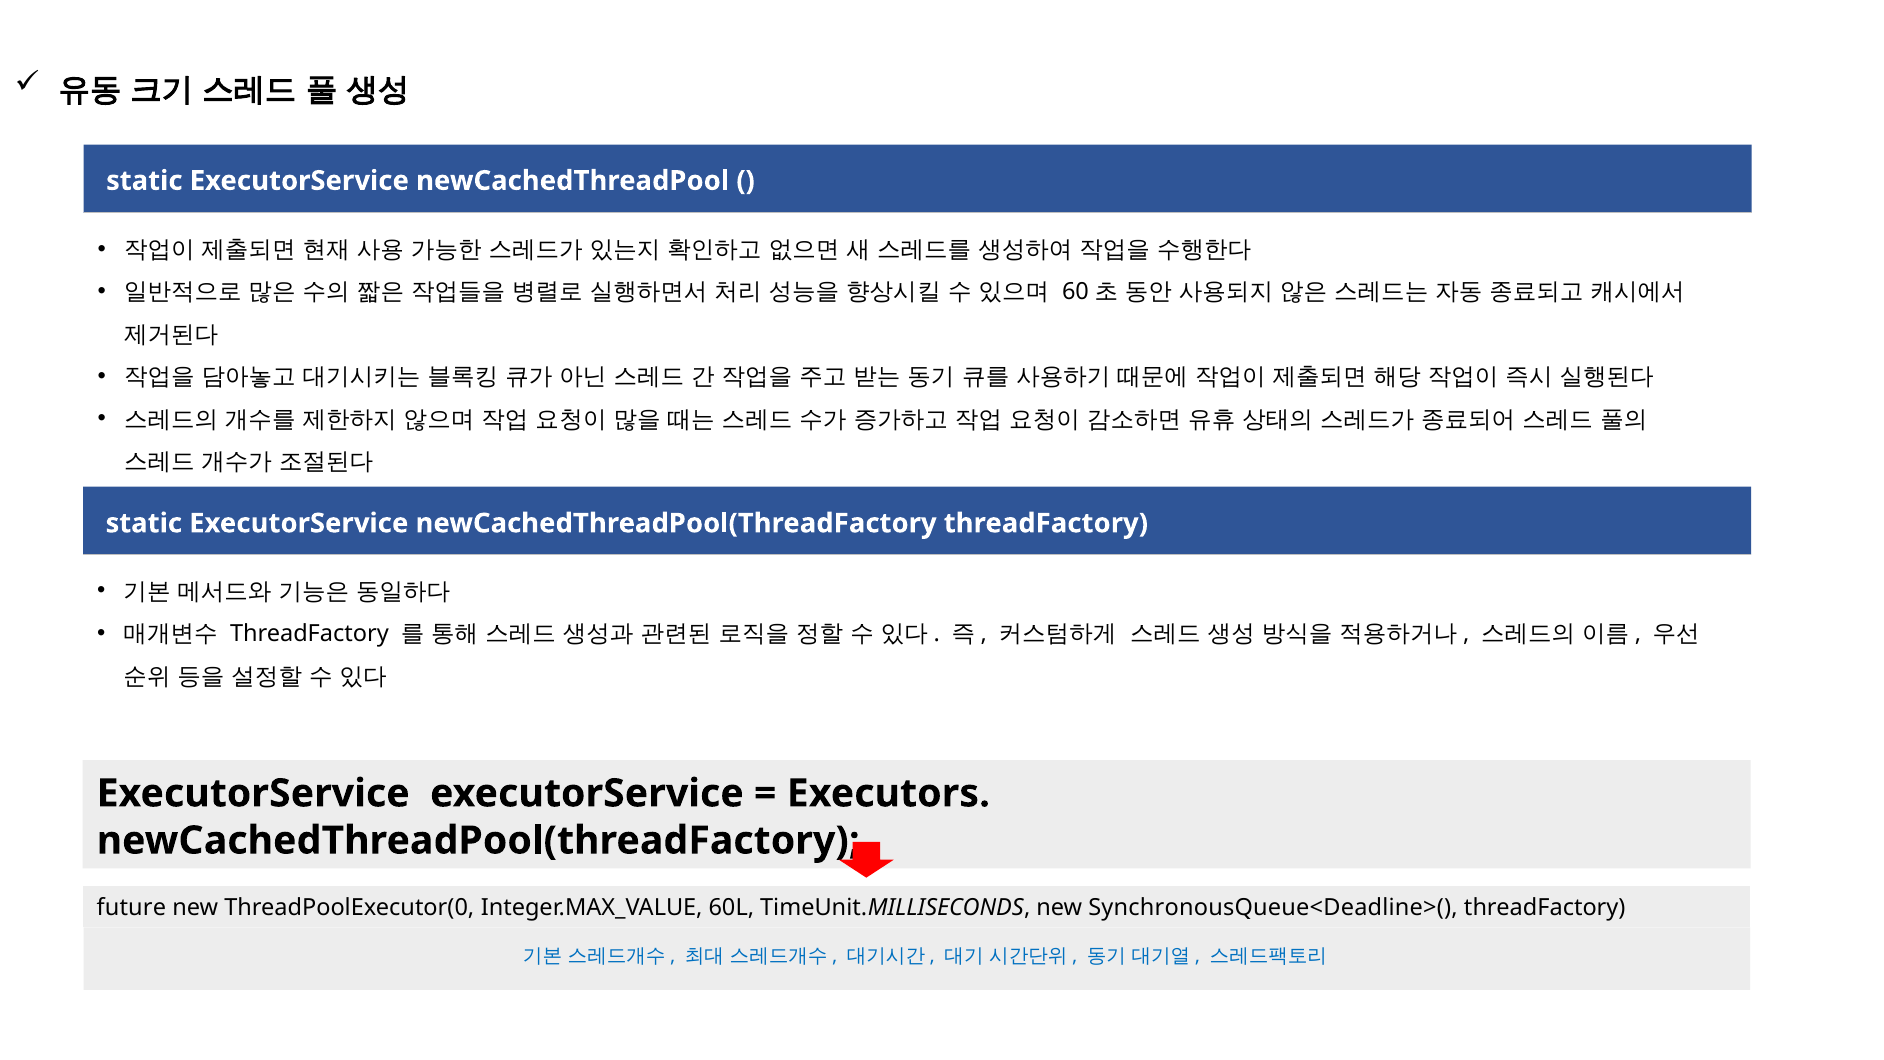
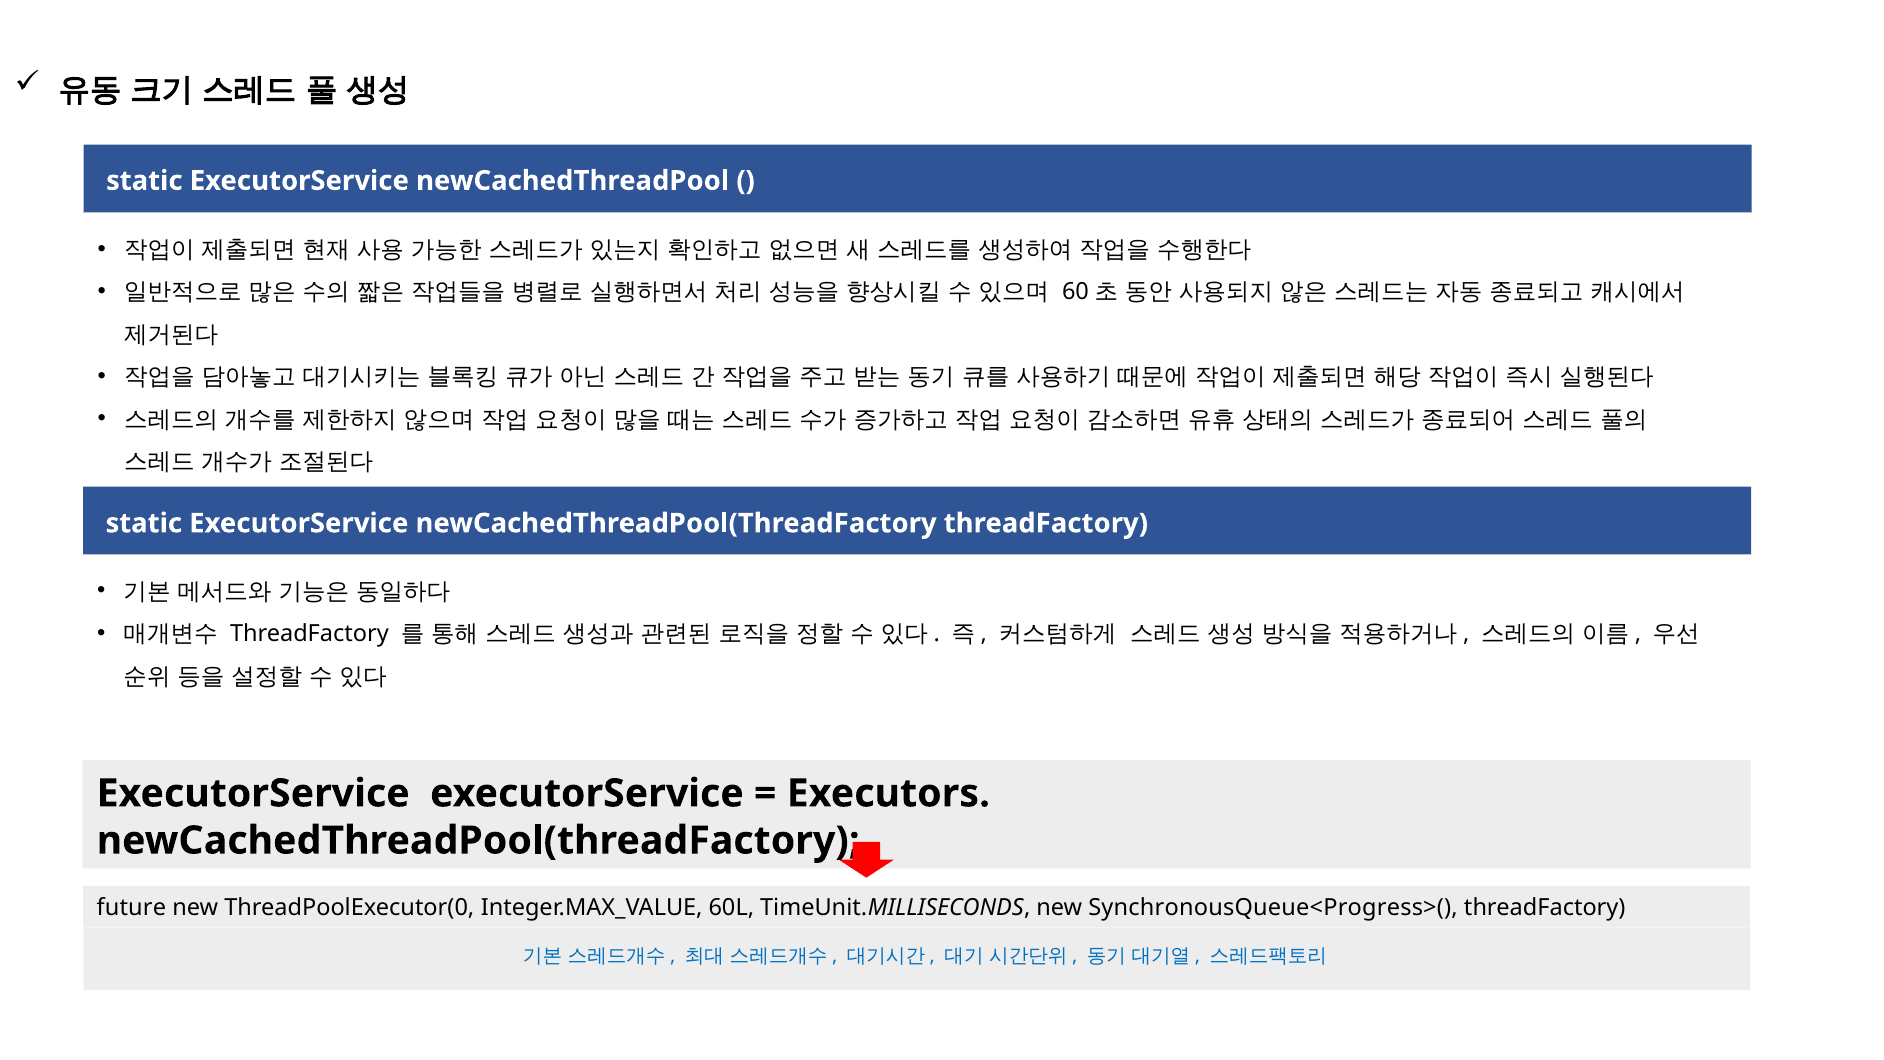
SynchronousQueue<Deadline>(: SynchronousQueue<Deadline>( -> SynchronousQueue<Progress>(
